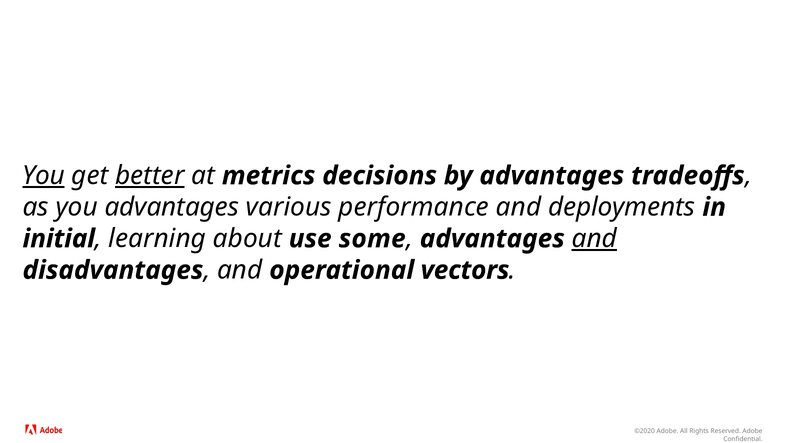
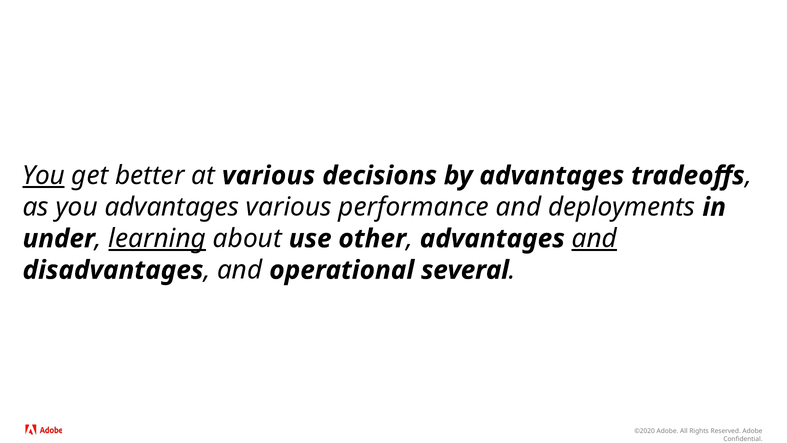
better underline: present -> none
at metrics: metrics -> various
initial: initial -> under
learning underline: none -> present
some: some -> other
vectors: vectors -> several
